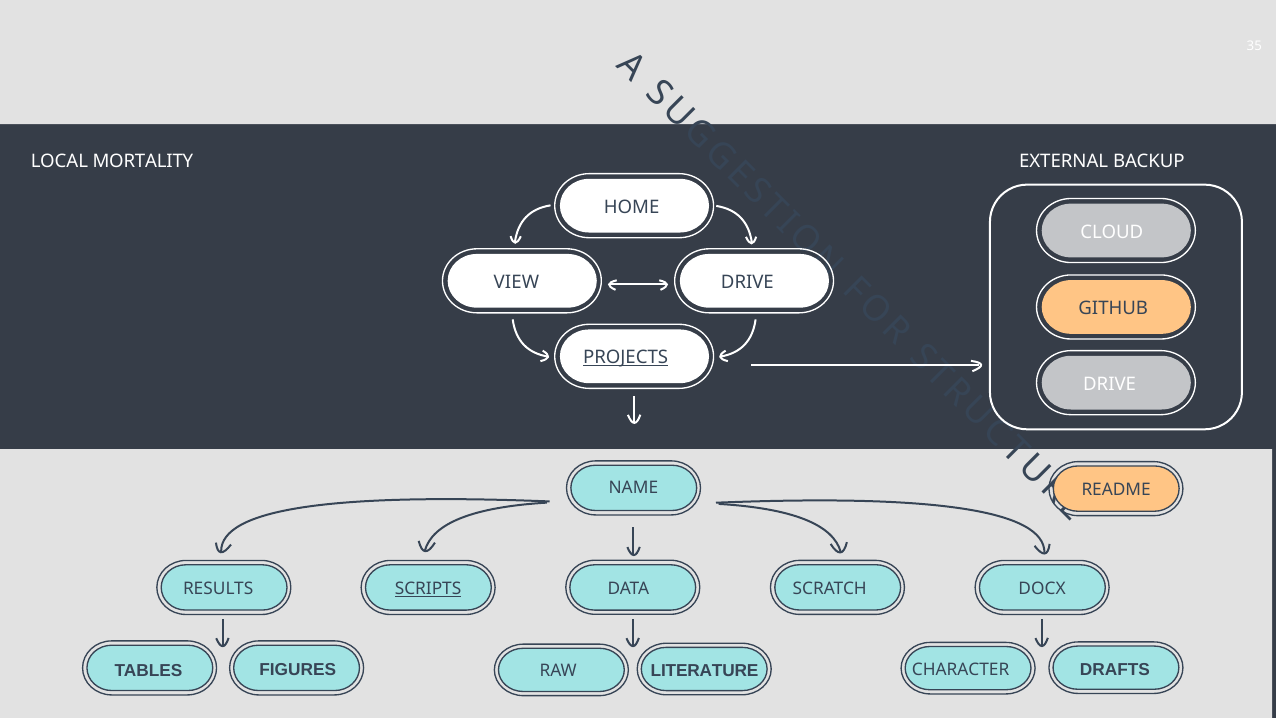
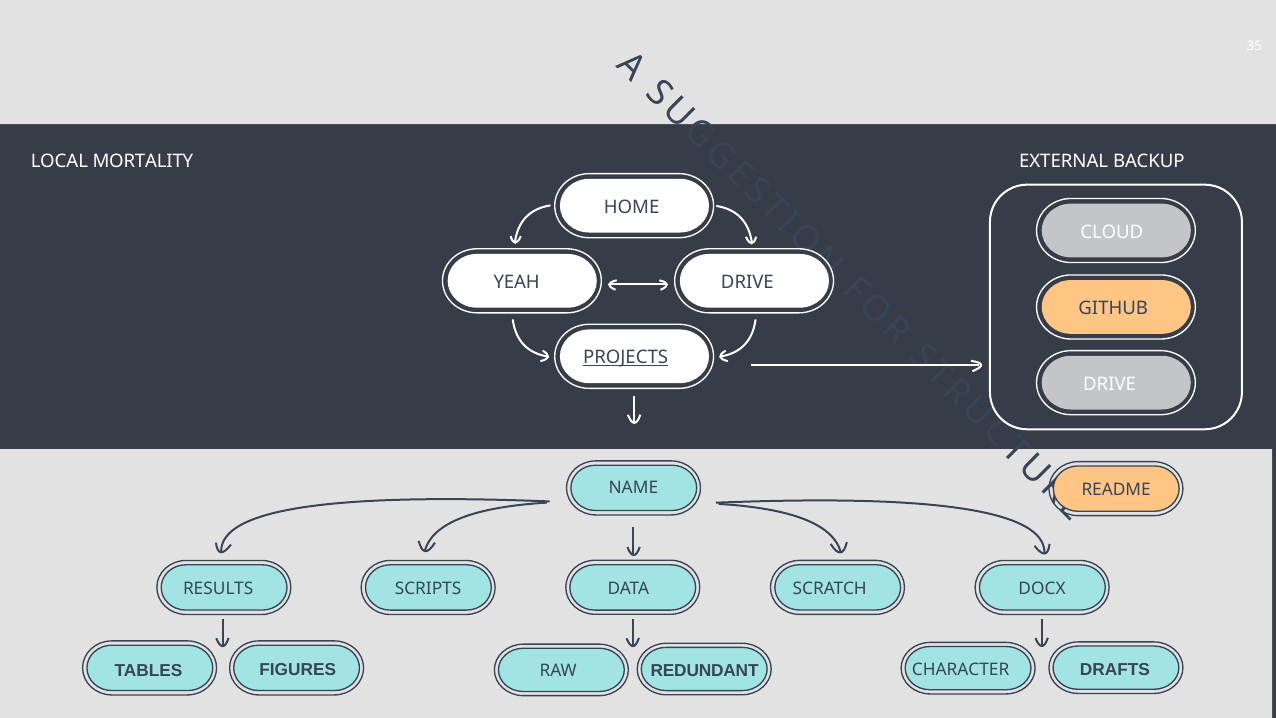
VIEW: VIEW -> YEAH
SCRIPTS underline: present -> none
LITERATURE: LITERATURE -> REDUNDANT
